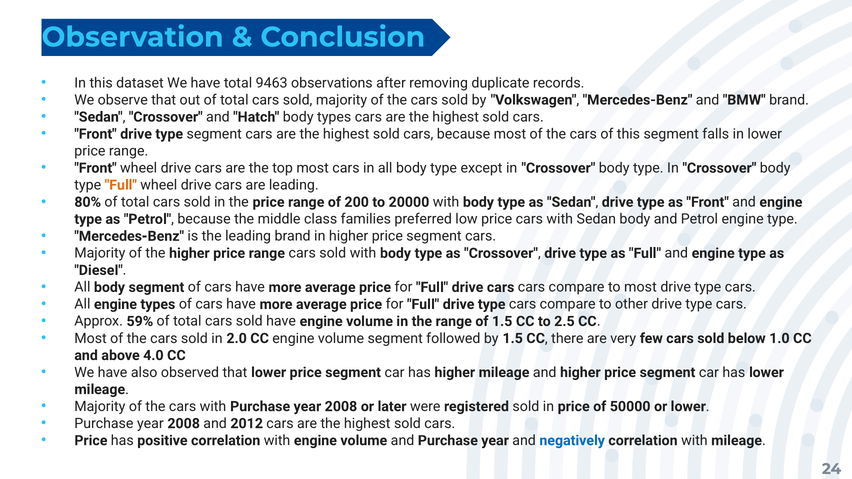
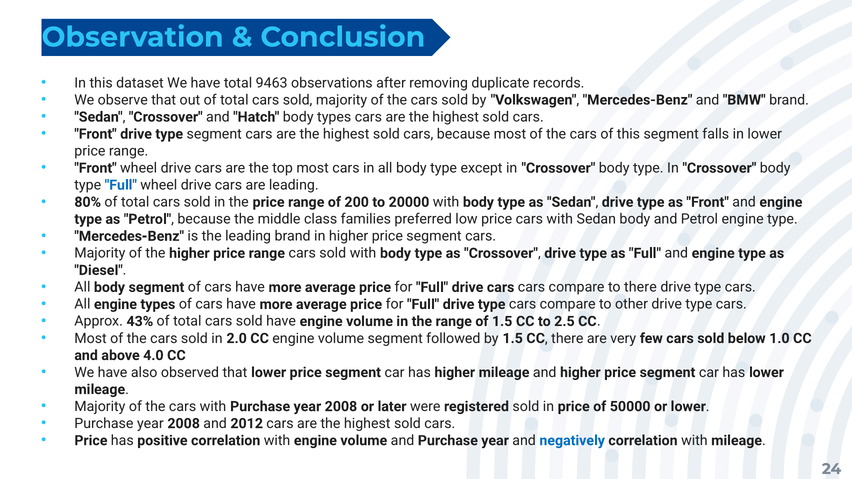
Full at (121, 185) colour: orange -> blue
to most: most -> there
59%: 59% -> 43%
